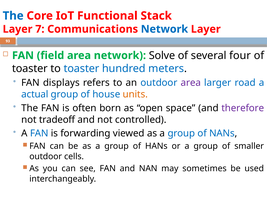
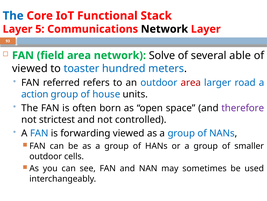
7: 7 -> 5
Network at (164, 29) colour: blue -> black
four: four -> able
toaster at (30, 68): toaster -> viewed
displays: displays -> referred
area at (191, 82) colour: purple -> red
actual: actual -> action
units colour: orange -> black
tradeoff: tradeoff -> strictest
